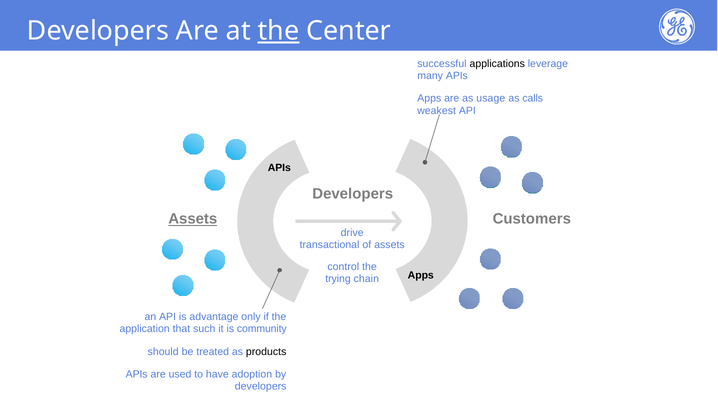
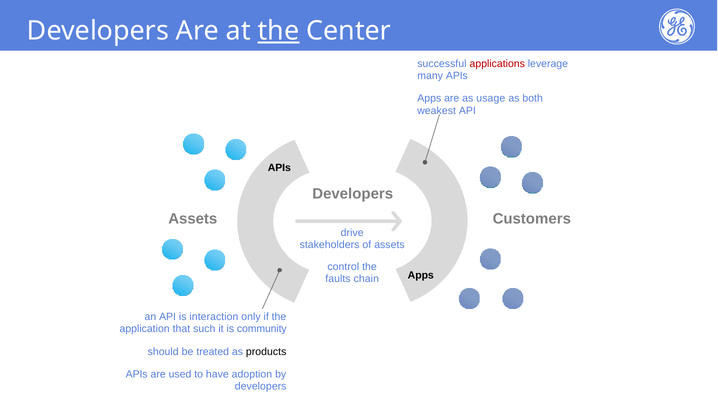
applications colour: black -> red
calls: calls -> both
Assets at (193, 219) underline: present -> none
transactional: transactional -> stakeholders
trying: trying -> faults
advantage: advantage -> interaction
